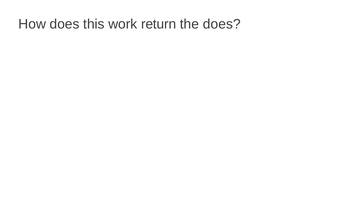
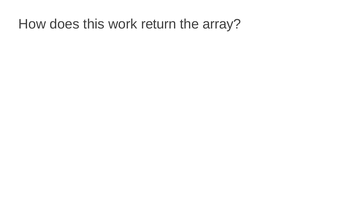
the does: does -> array
